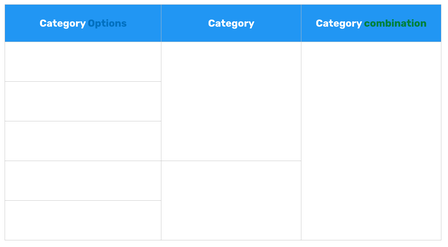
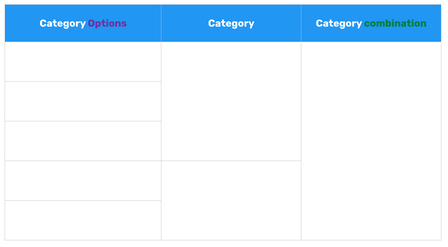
Options colour: blue -> purple
